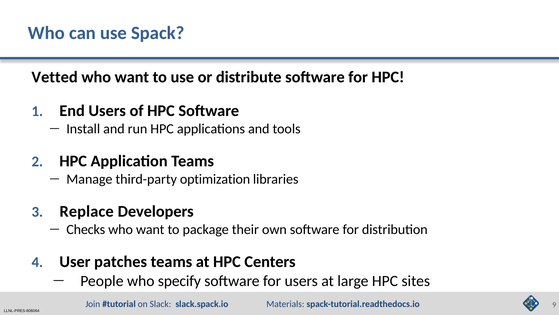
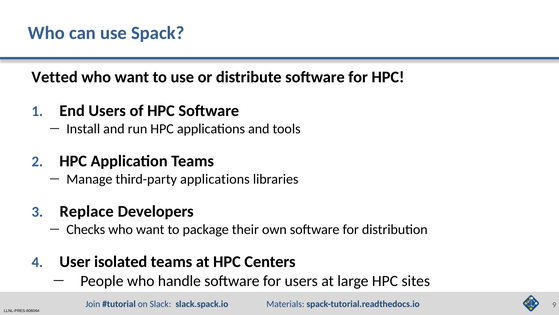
third-party optimization: optimization -> applications
patches: patches -> isolated
specify: specify -> handle
